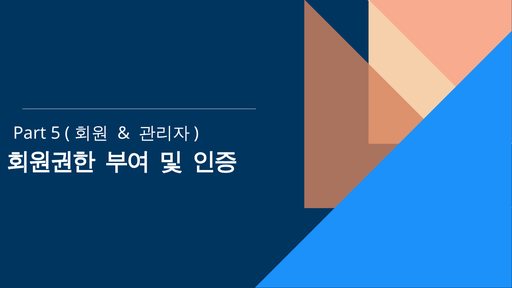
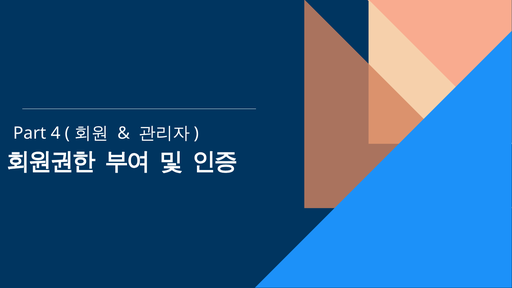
5: 5 -> 4
